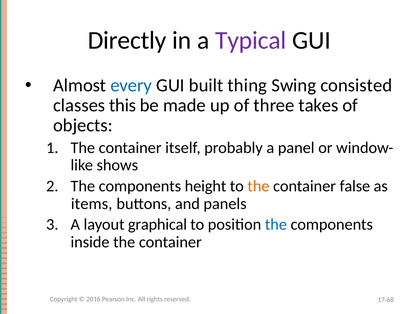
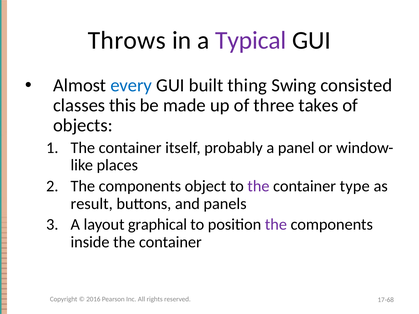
Directly: Directly -> Throws
shows: shows -> places
height: height -> object
the at (258, 186) colour: orange -> purple
false: false -> type
items: items -> result
the at (276, 225) colour: blue -> purple
